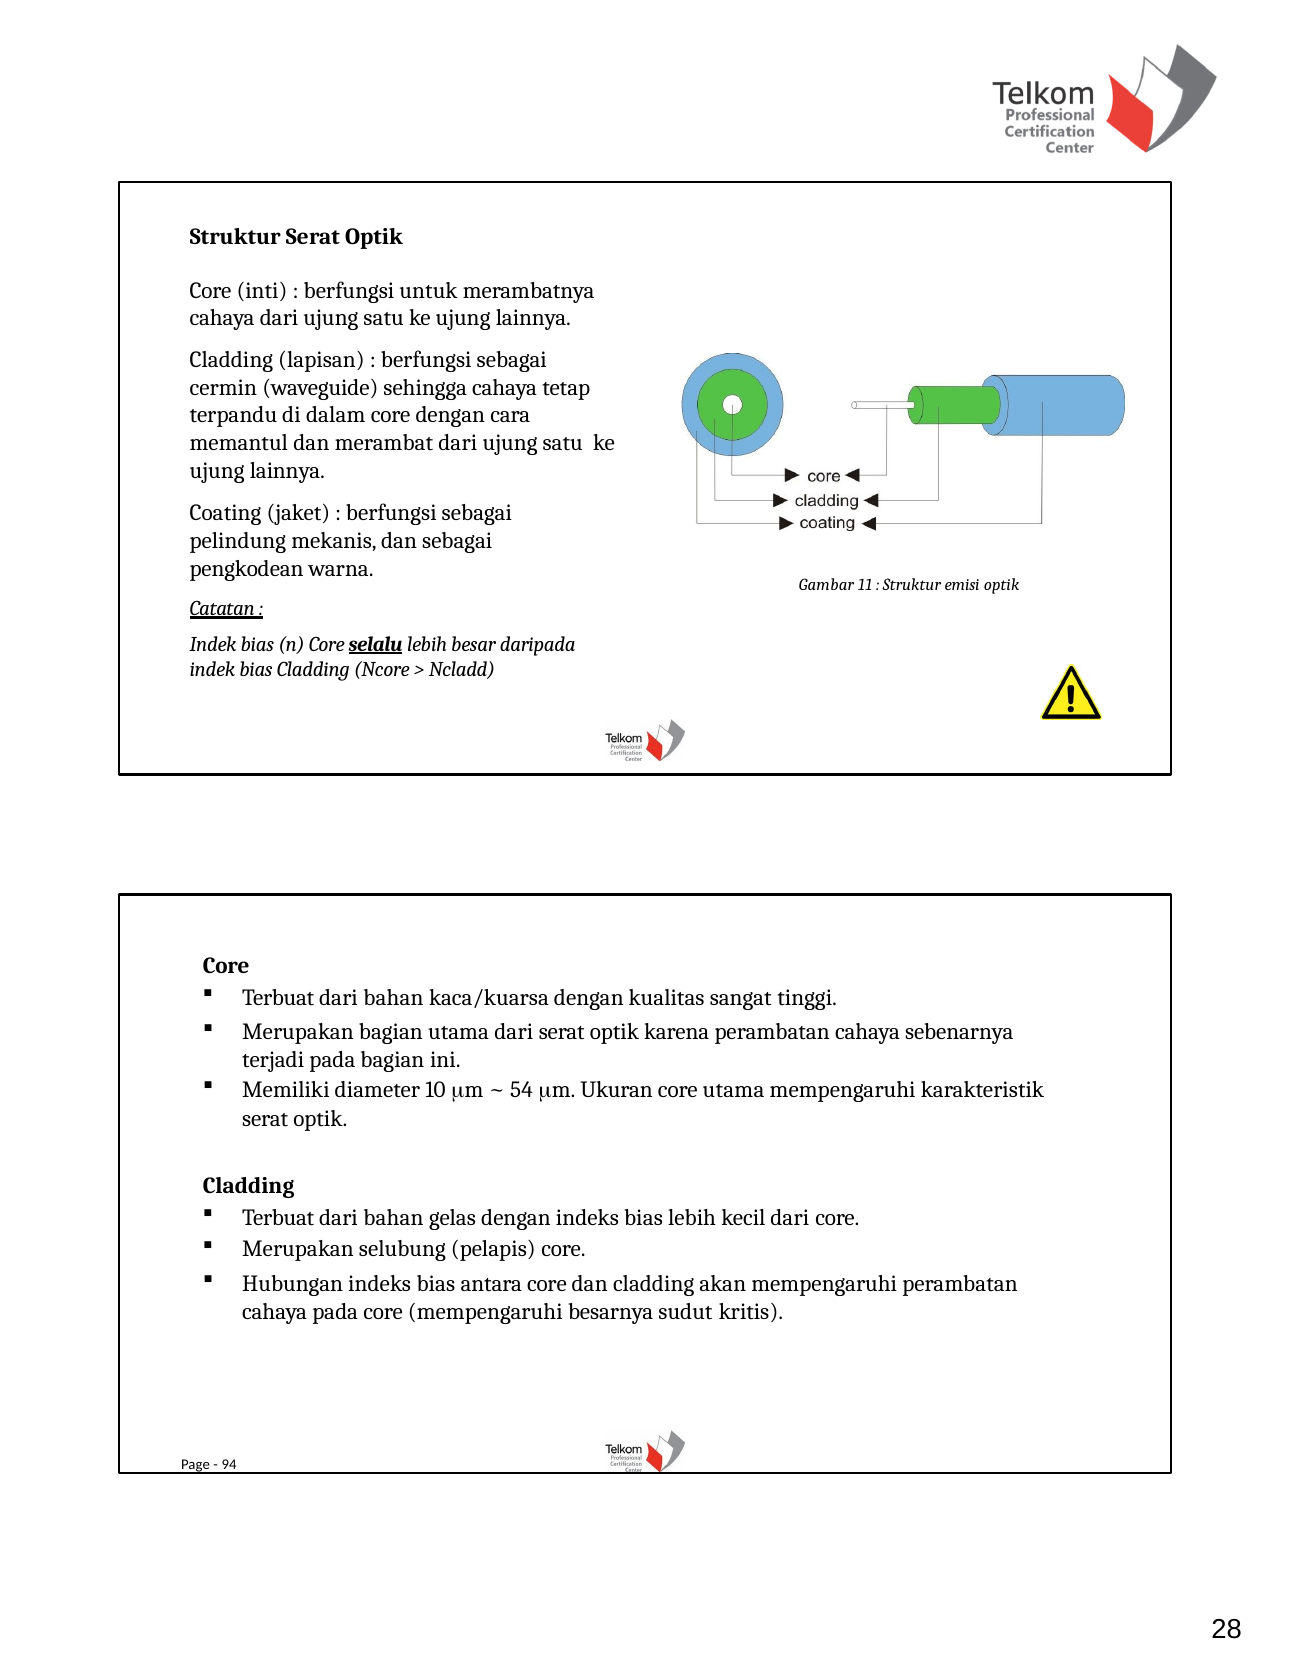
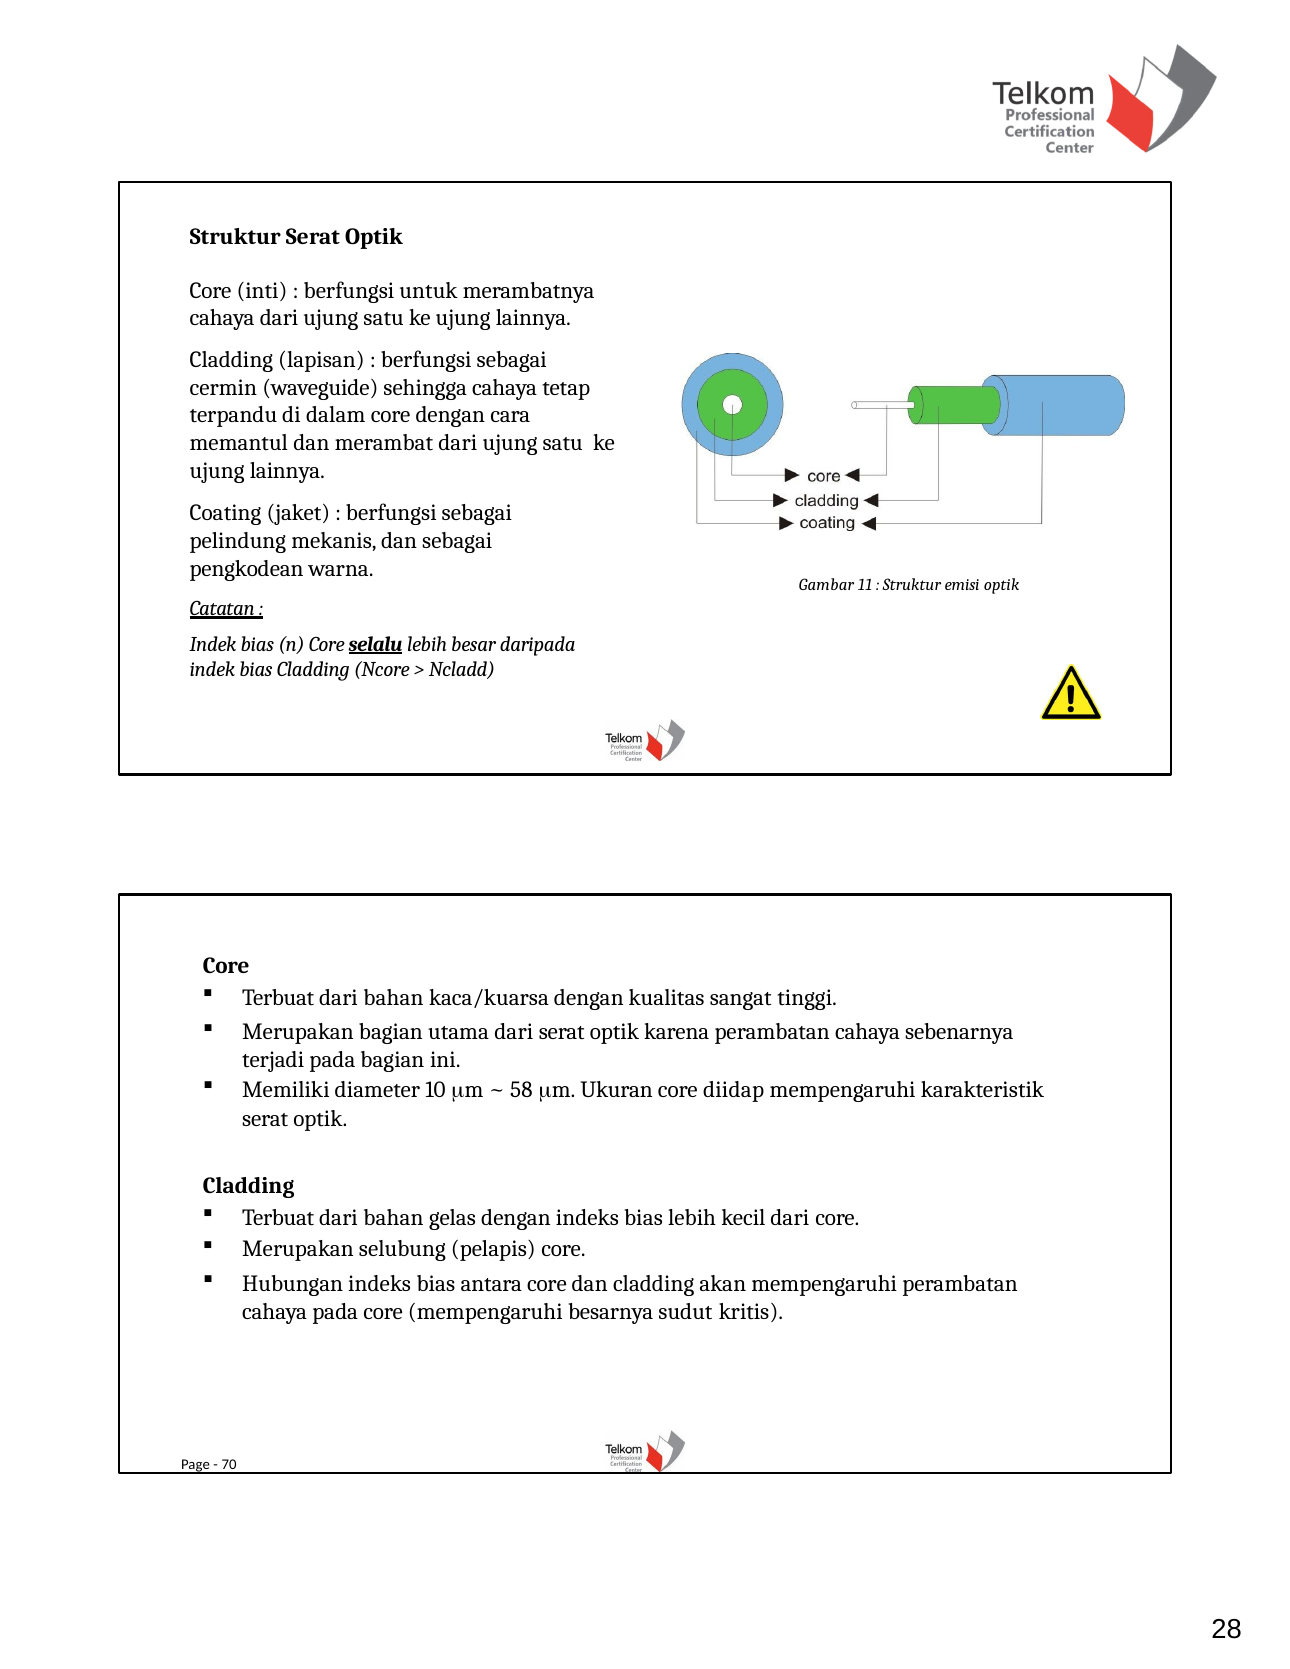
54: 54 -> 58
core utama: utama -> diidap
94: 94 -> 70
